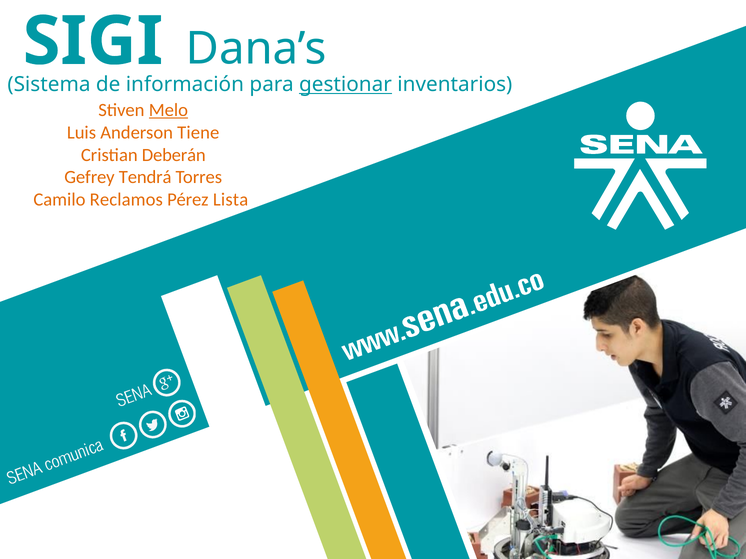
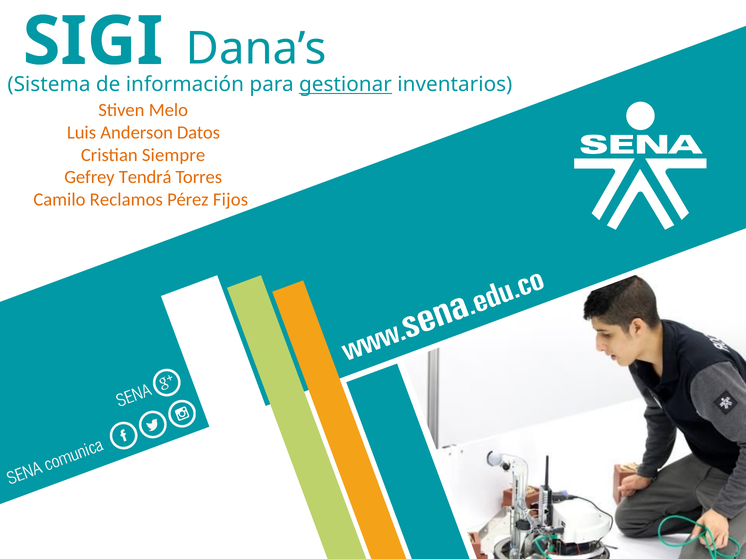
Melo underline: present -> none
Tiene: Tiene -> Datos
Deberán: Deberán -> Siempre
Lista: Lista -> Fijos
